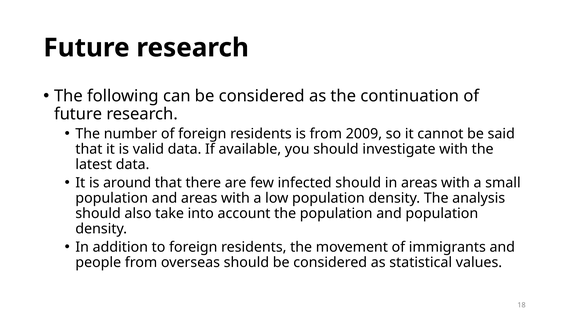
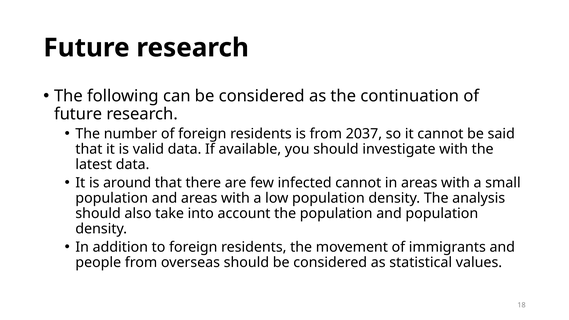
2009: 2009 -> 2037
infected should: should -> cannot
